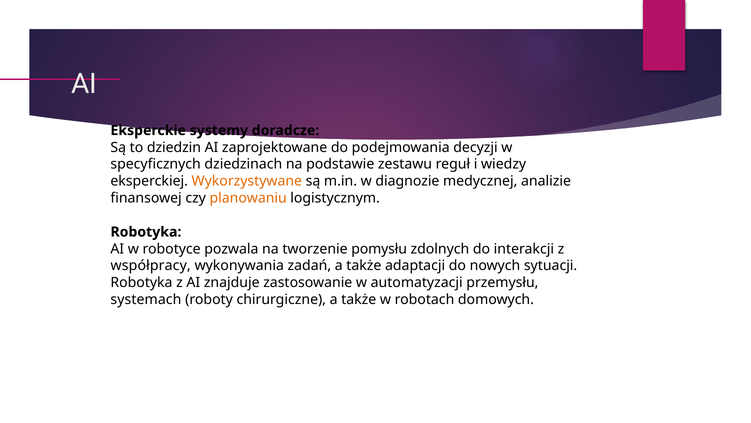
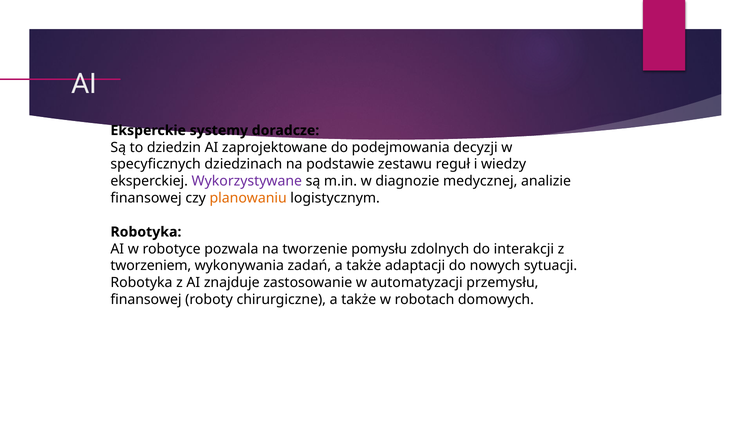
Wykorzystywane colour: orange -> purple
współpracy: współpracy -> tworzeniem
systemach at (146, 299): systemach -> finansowej
